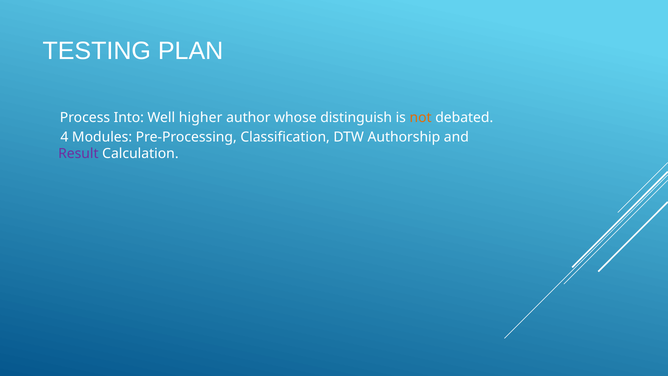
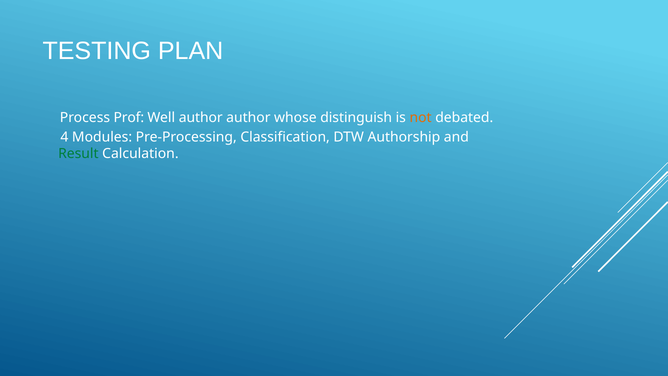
Into: Into -> Prof
Well higher: higher -> author
Result colour: purple -> green
